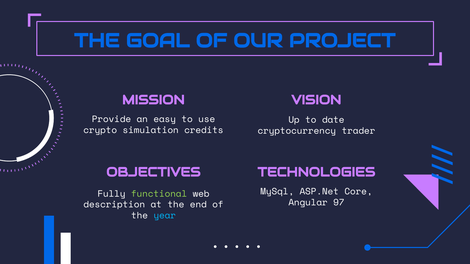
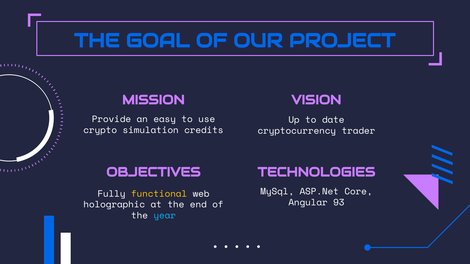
functional colour: light green -> yellow
97: 97 -> 93
description: description -> holographic
